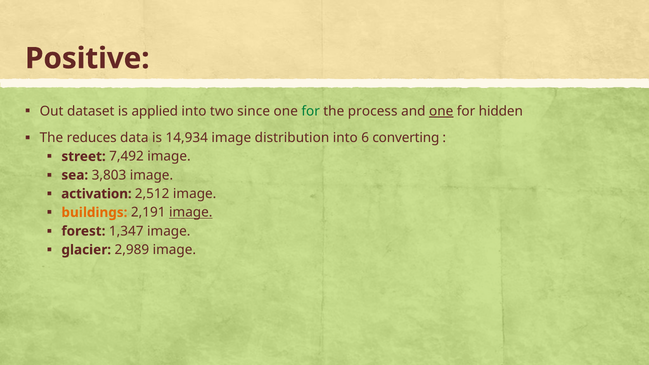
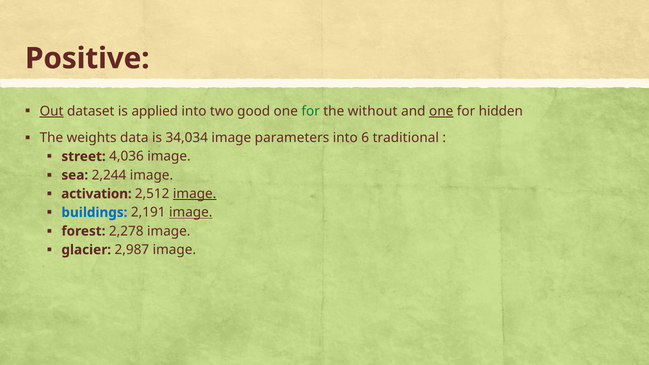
Out underline: none -> present
since: since -> good
process: process -> without
reduces: reduces -> weights
14,934: 14,934 -> 34,034
distribution: distribution -> parameters
converting: converting -> traditional
7,492: 7,492 -> 4,036
3,803: 3,803 -> 2,244
image at (195, 194) underline: none -> present
buildings colour: orange -> blue
1,347: 1,347 -> 2,278
2,989: 2,989 -> 2,987
